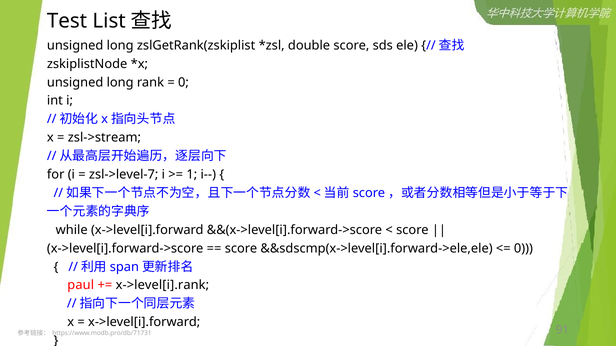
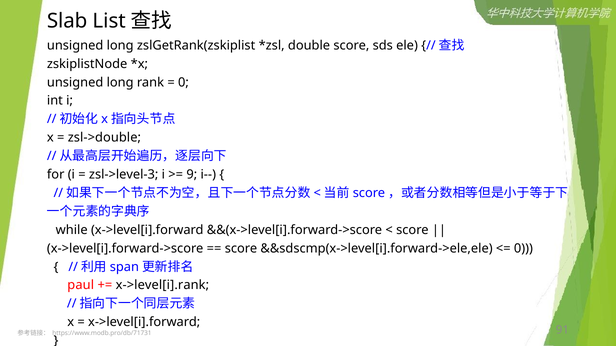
Test: Test -> Slab
zsl->stream: zsl->stream -> zsl->double
zsl->level-7: zsl->level-7 -> zsl->level-3
1: 1 -> 9
